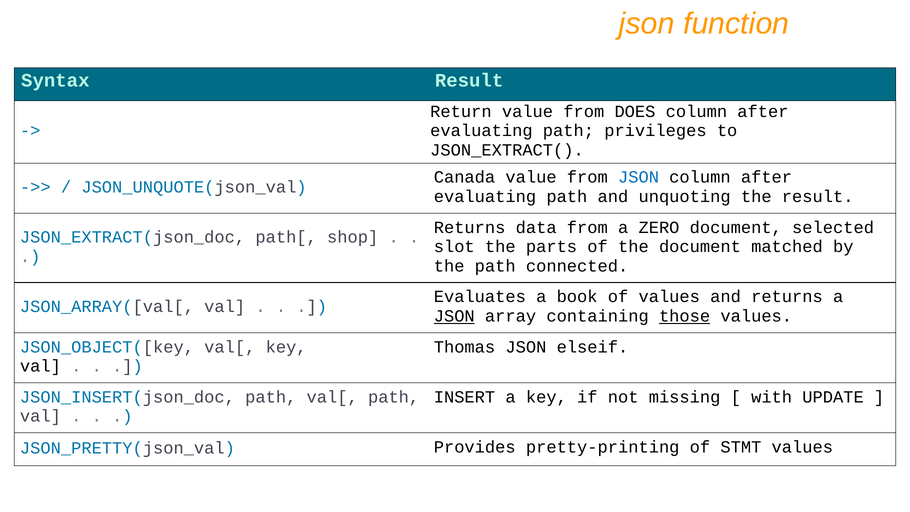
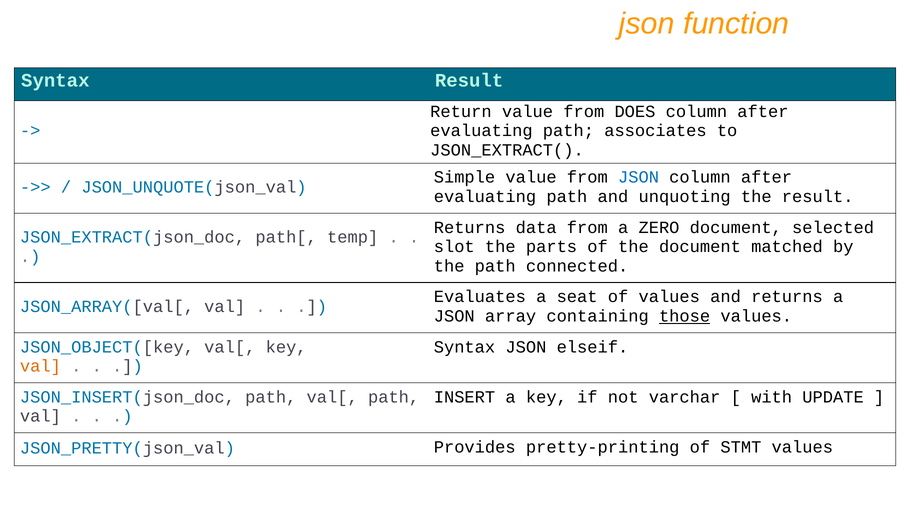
privileges: privileges -> associates
Canada: Canada -> Simple
shop: shop -> temp
book: book -> seat
JSON at (454, 316) underline: present -> none
Thomas at (464, 347): Thomas -> Syntax
val at (40, 366) colour: black -> orange
missing: missing -> varchar
